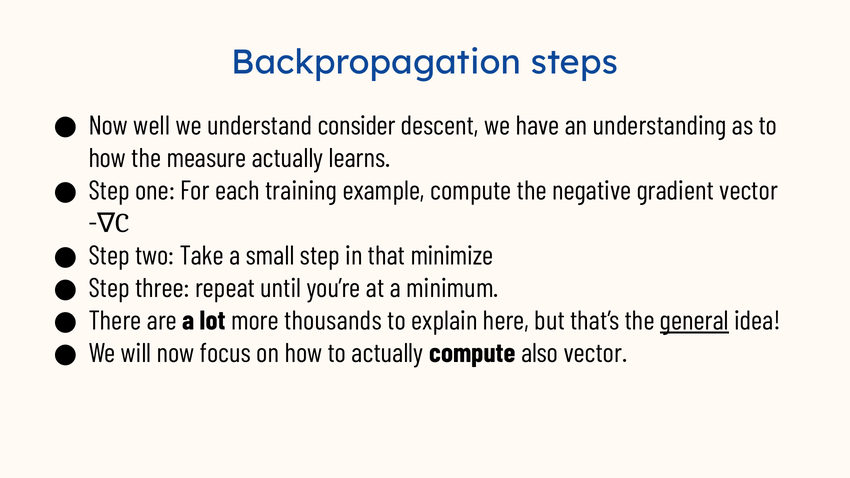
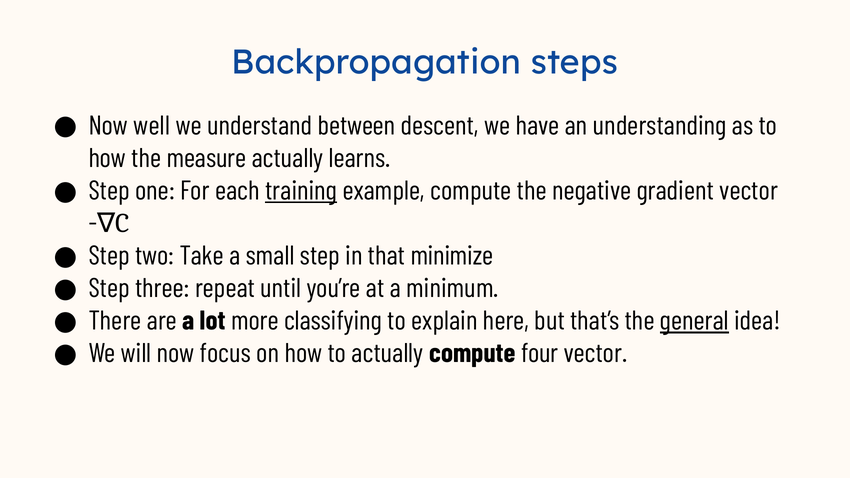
consider: consider -> between
training underline: none -> present
thousands: thousands -> classifying
also: also -> four
